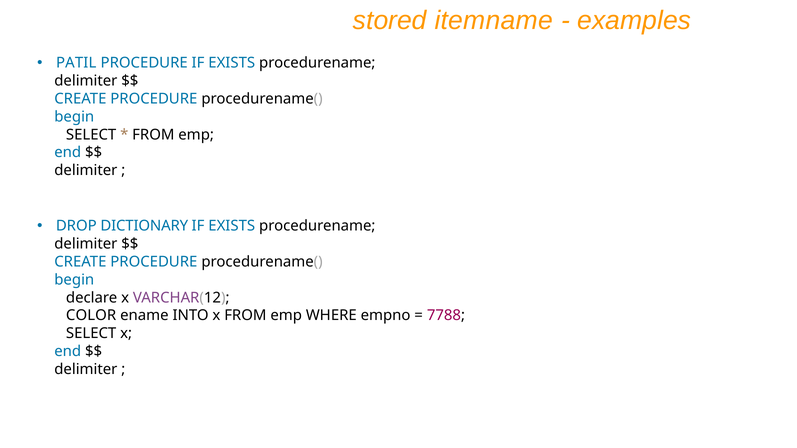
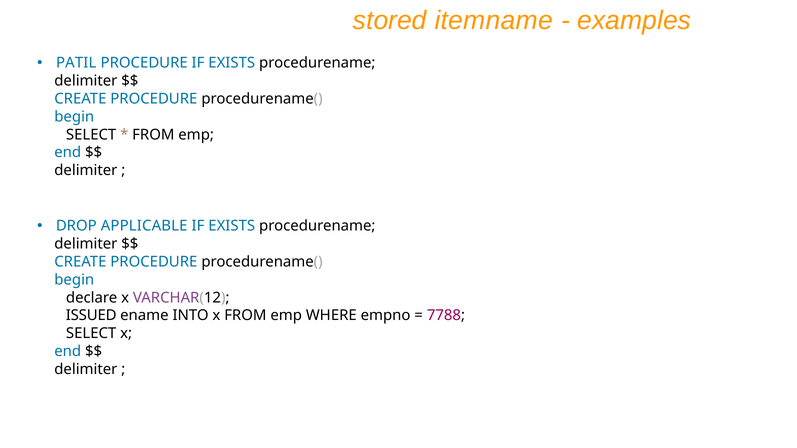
DICTIONARY: DICTIONARY -> APPLICABLE
COLOR: COLOR -> ISSUED
